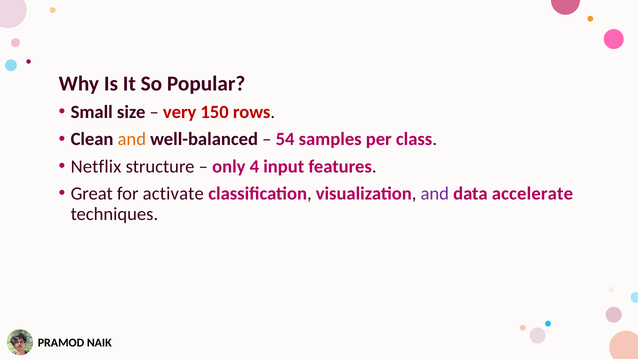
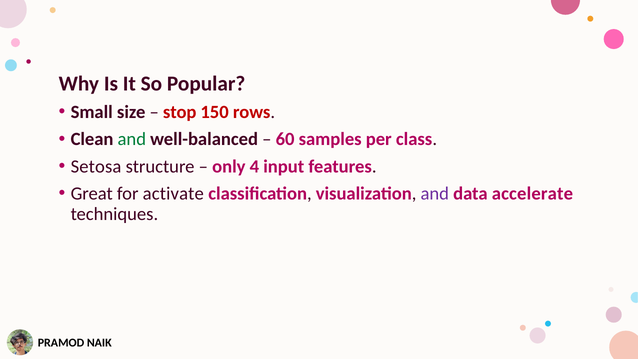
very: very -> stop
and at (132, 139) colour: orange -> green
54: 54 -> 60
Netflix: Netflix -> Setosa
